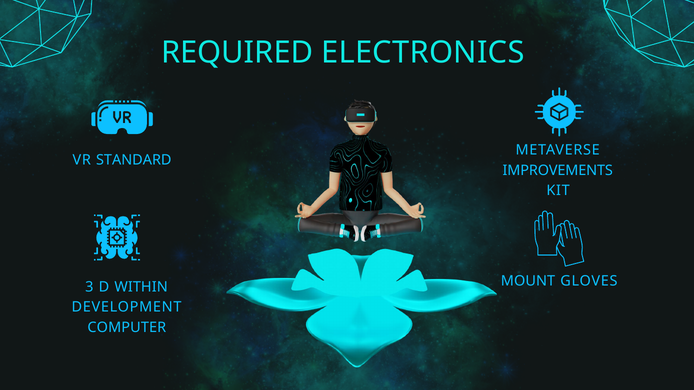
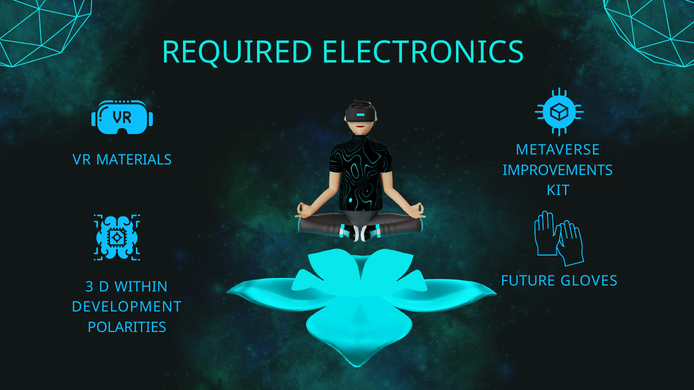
STANDARD: STANDARD -> MATERIALS
MOUNT: MOUNT -> FUTURE
COMPUTER: COMPUTER -> POLARITIES
